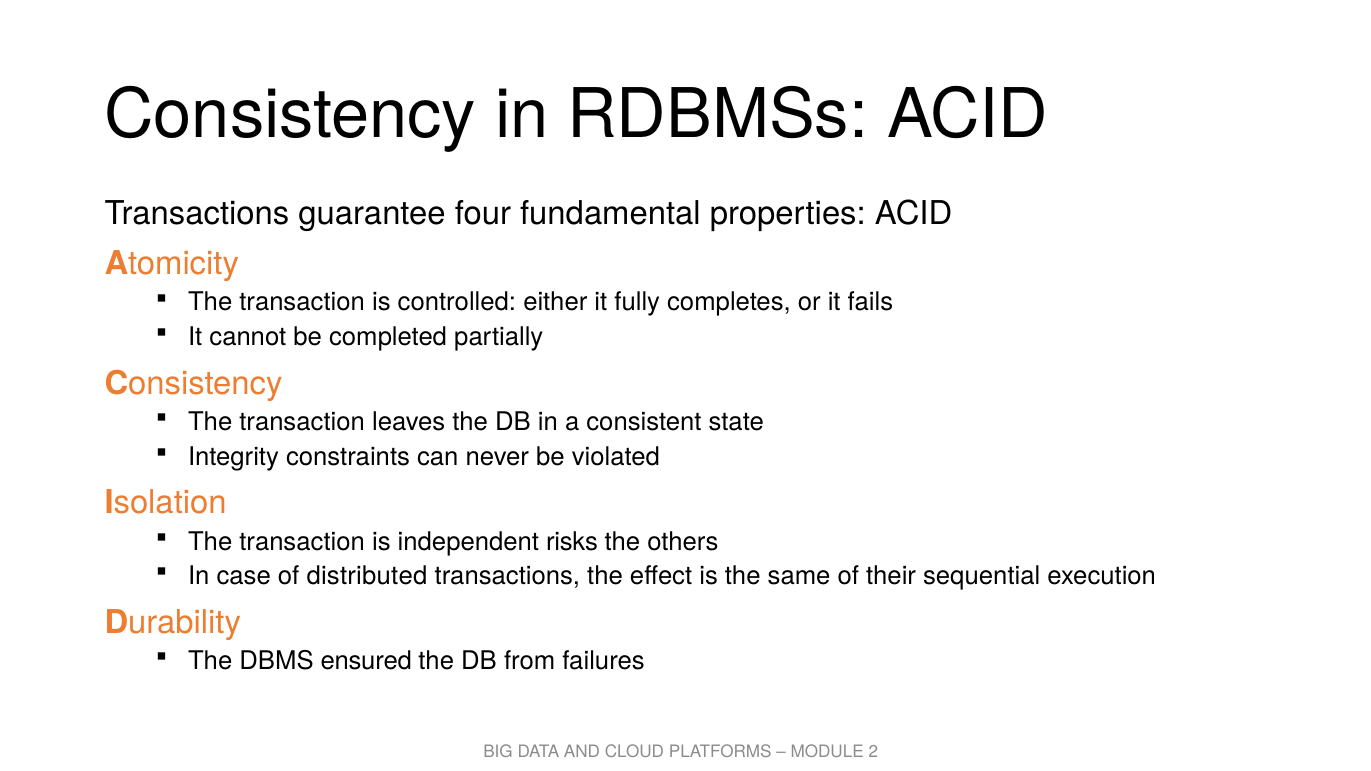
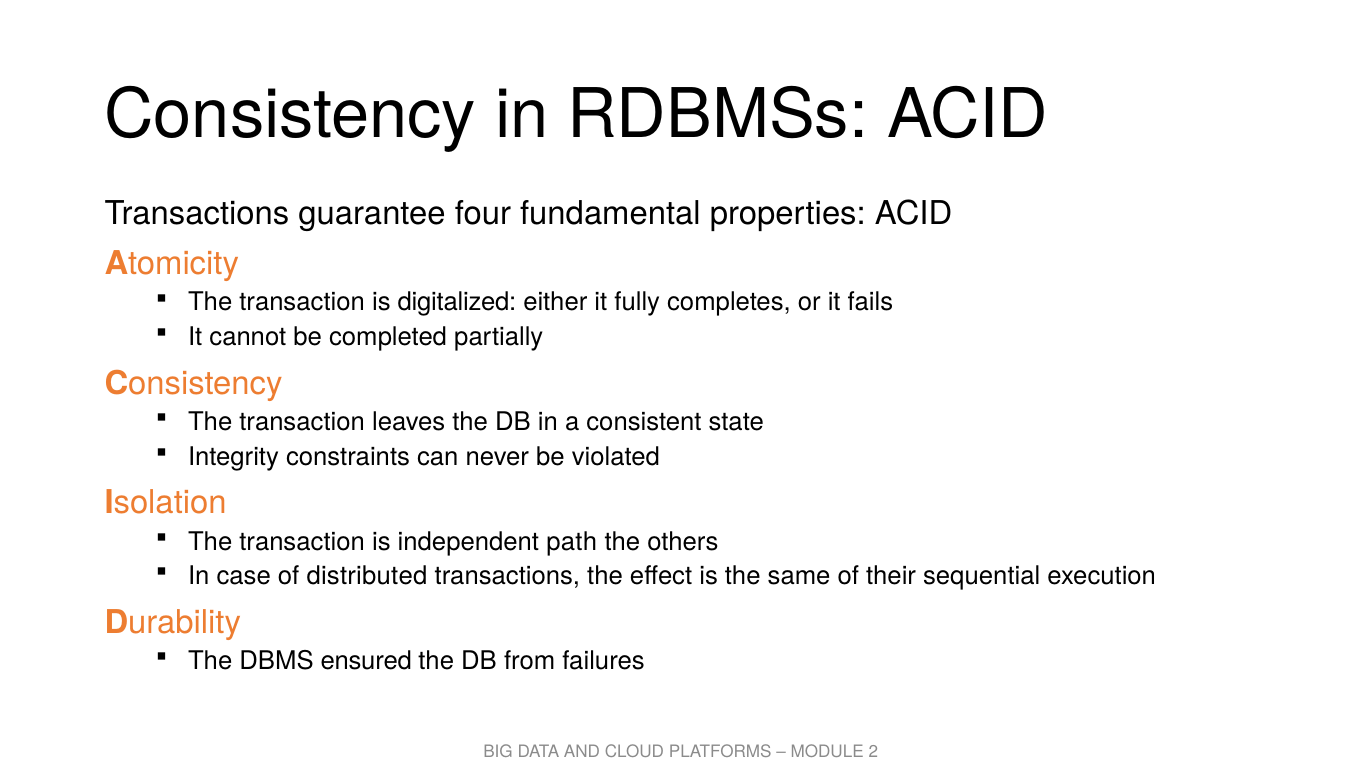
controlled: controlled -> digitalized
risks: risks -> path
